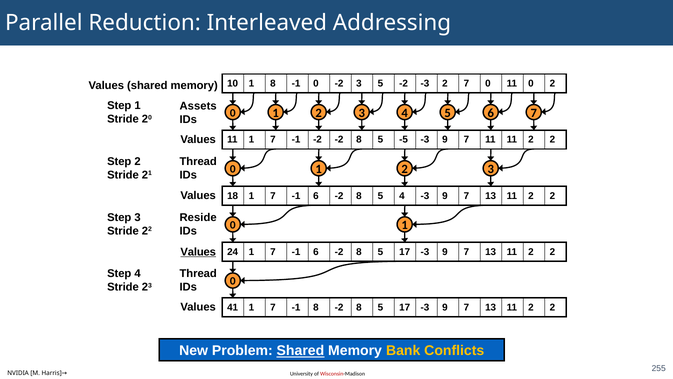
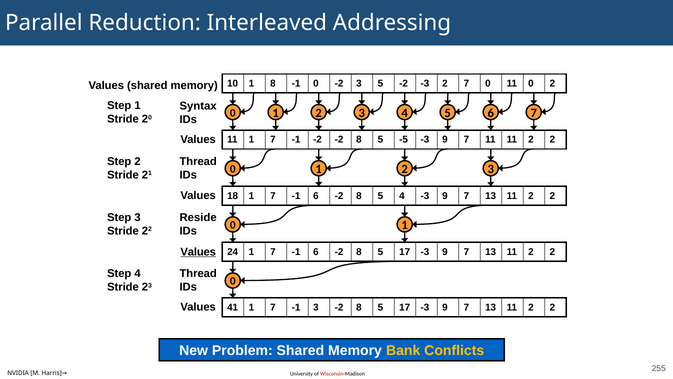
Assets: Assets -> Syntax
-1 8: 8 -> 3
Shared at (300, 350) underline: present -> none
